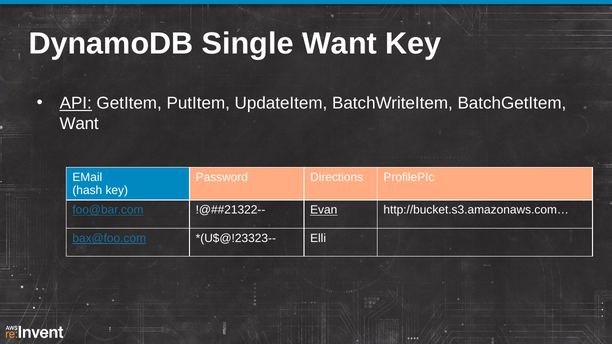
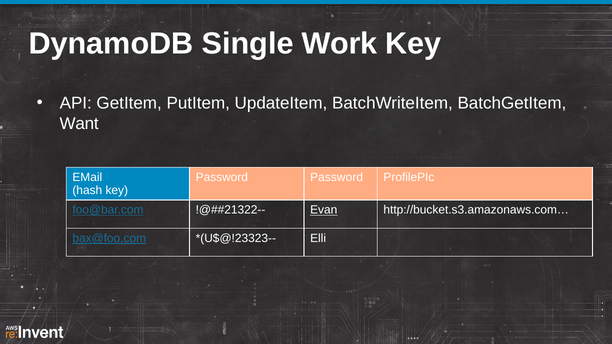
Single Want: Want -> Work
API underline: present -> none
Password Directions: Directions -> Password
